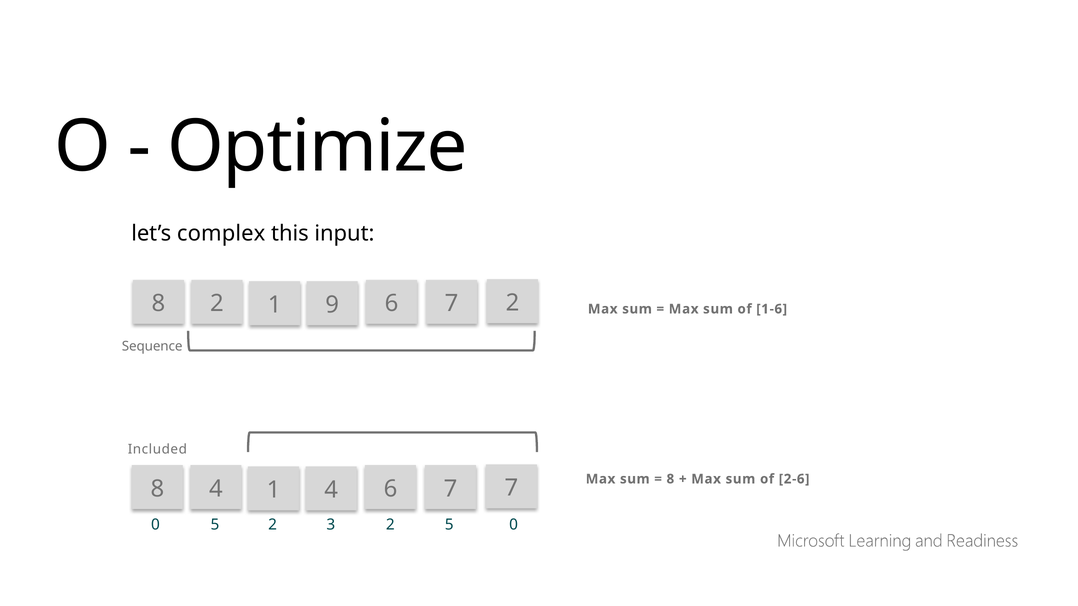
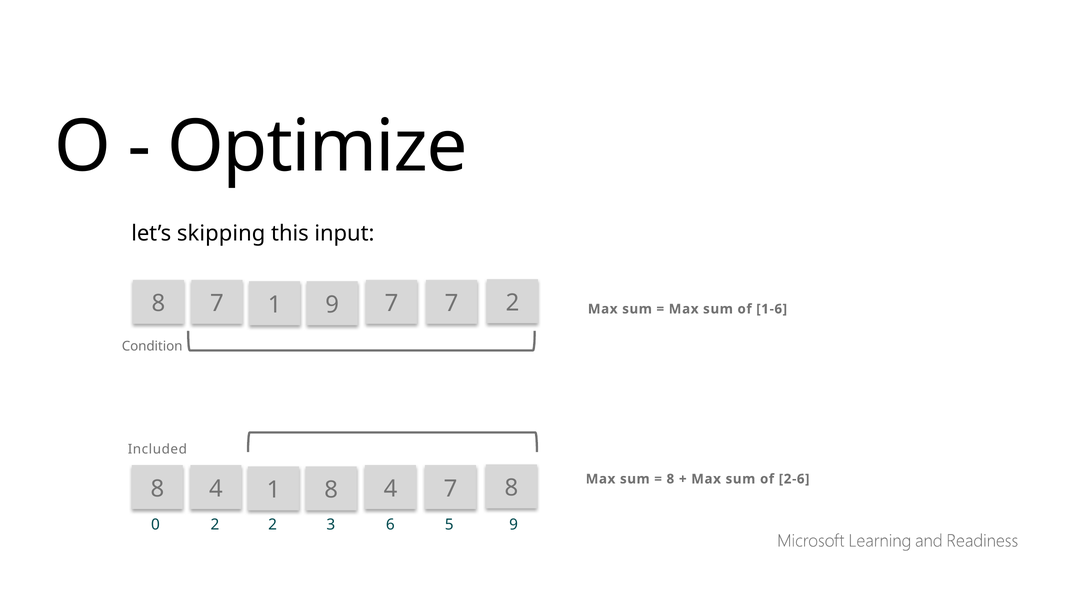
complex: complex -> skipping
8 2: 2 -> 7
6 at (392, 304): 6 -> 7
Sequence: Sequence -> Condition
4 4: 4 -> 8
6 at (390, 489): 6 -> 4
7 7: 7 -> 8
0 5: 5 -> 2
3 2: 2 -> 6
5 0: 0 -> 9
